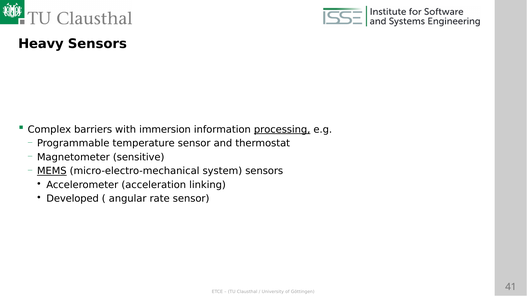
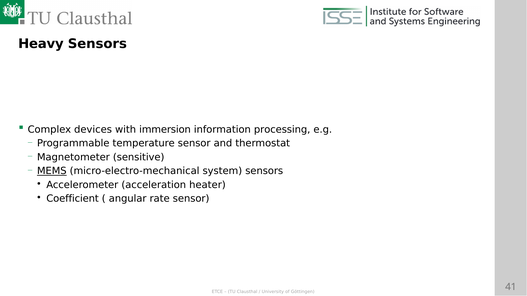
barriers: barriers -> devices
processing underline: present -> none
linking: linking -> heater
Developed: Developed -> Coefficient
